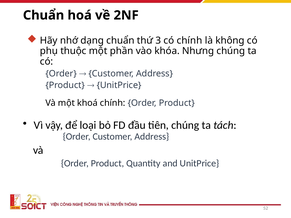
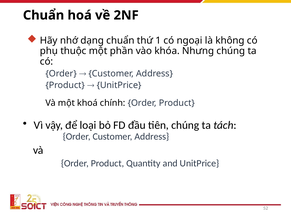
3: 3 -> 1
có chính: chính -> ngoại
